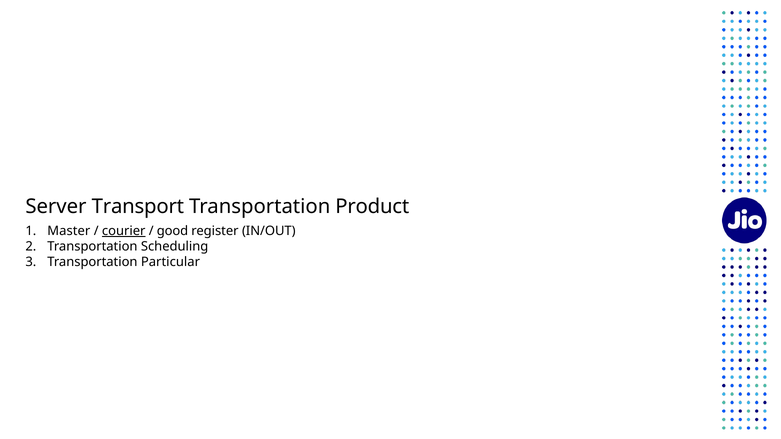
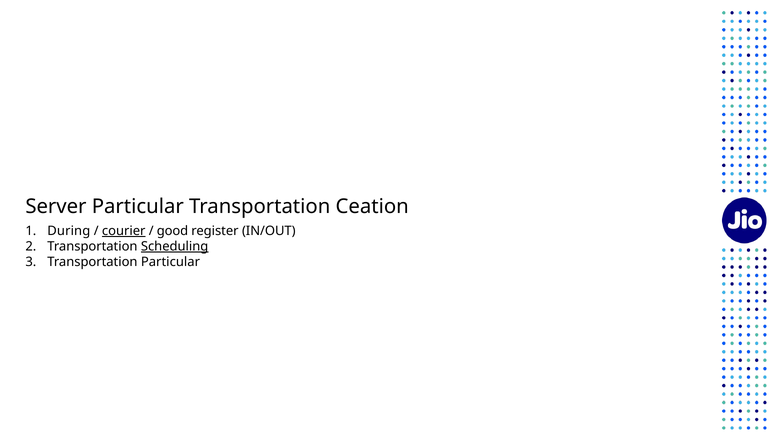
Server Transport: Transport -> Particular
Product: Product -> Ceation
Master: Master -> During
Scheduling underline: none -> present
